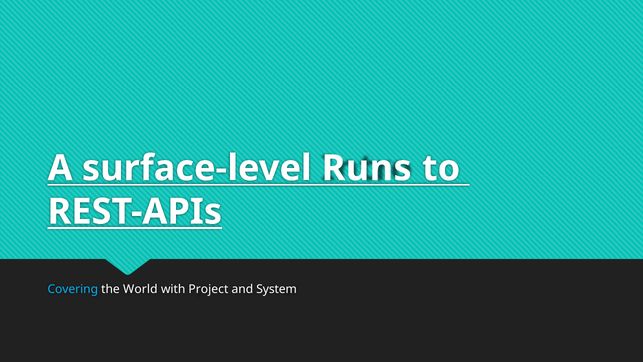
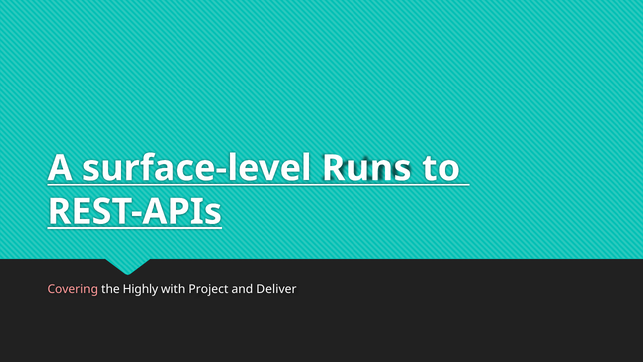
Covering colour: light blue -> pink
World: World -> Highly
System: System -> Deliver
